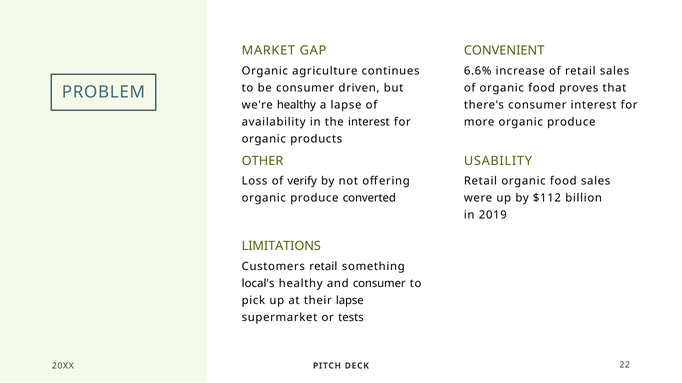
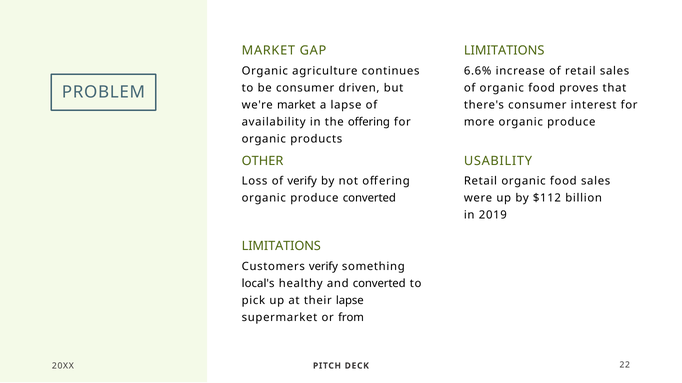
CONVENIENT at (504, 51): CONVENIENT -> LIMITATIONS
we're healthy: healthy -> market
the interest: interest -> offering
Customers retail: retail -> verify
and consumer: consumer -> converted
tests: tests -> from
